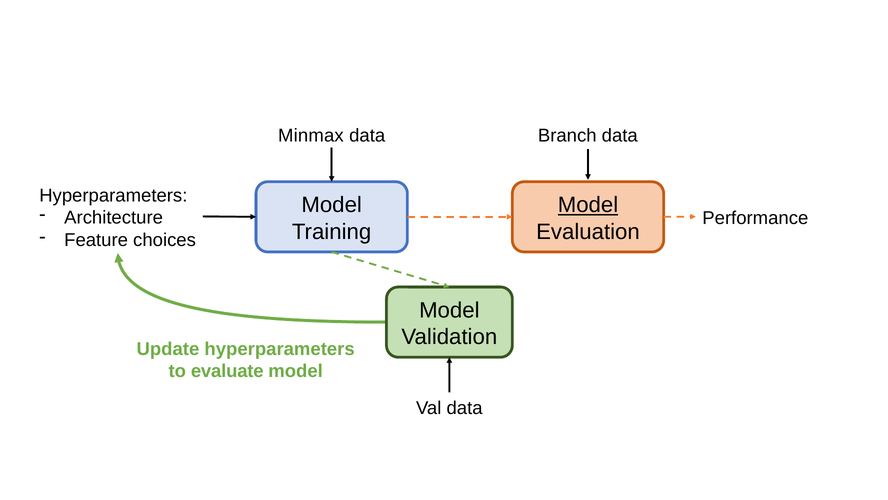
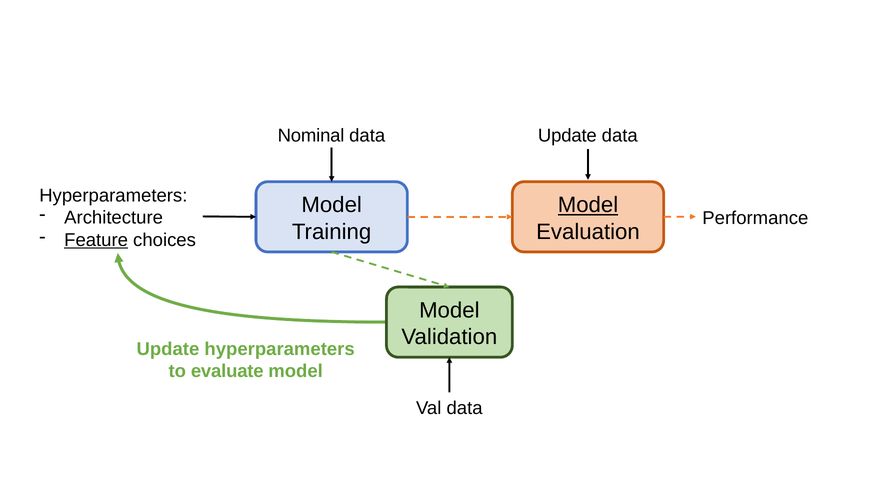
Minmax: Minmax -> Nominal
Branch at (567, 136): Branch -> Update
Feature underline: none -> present
